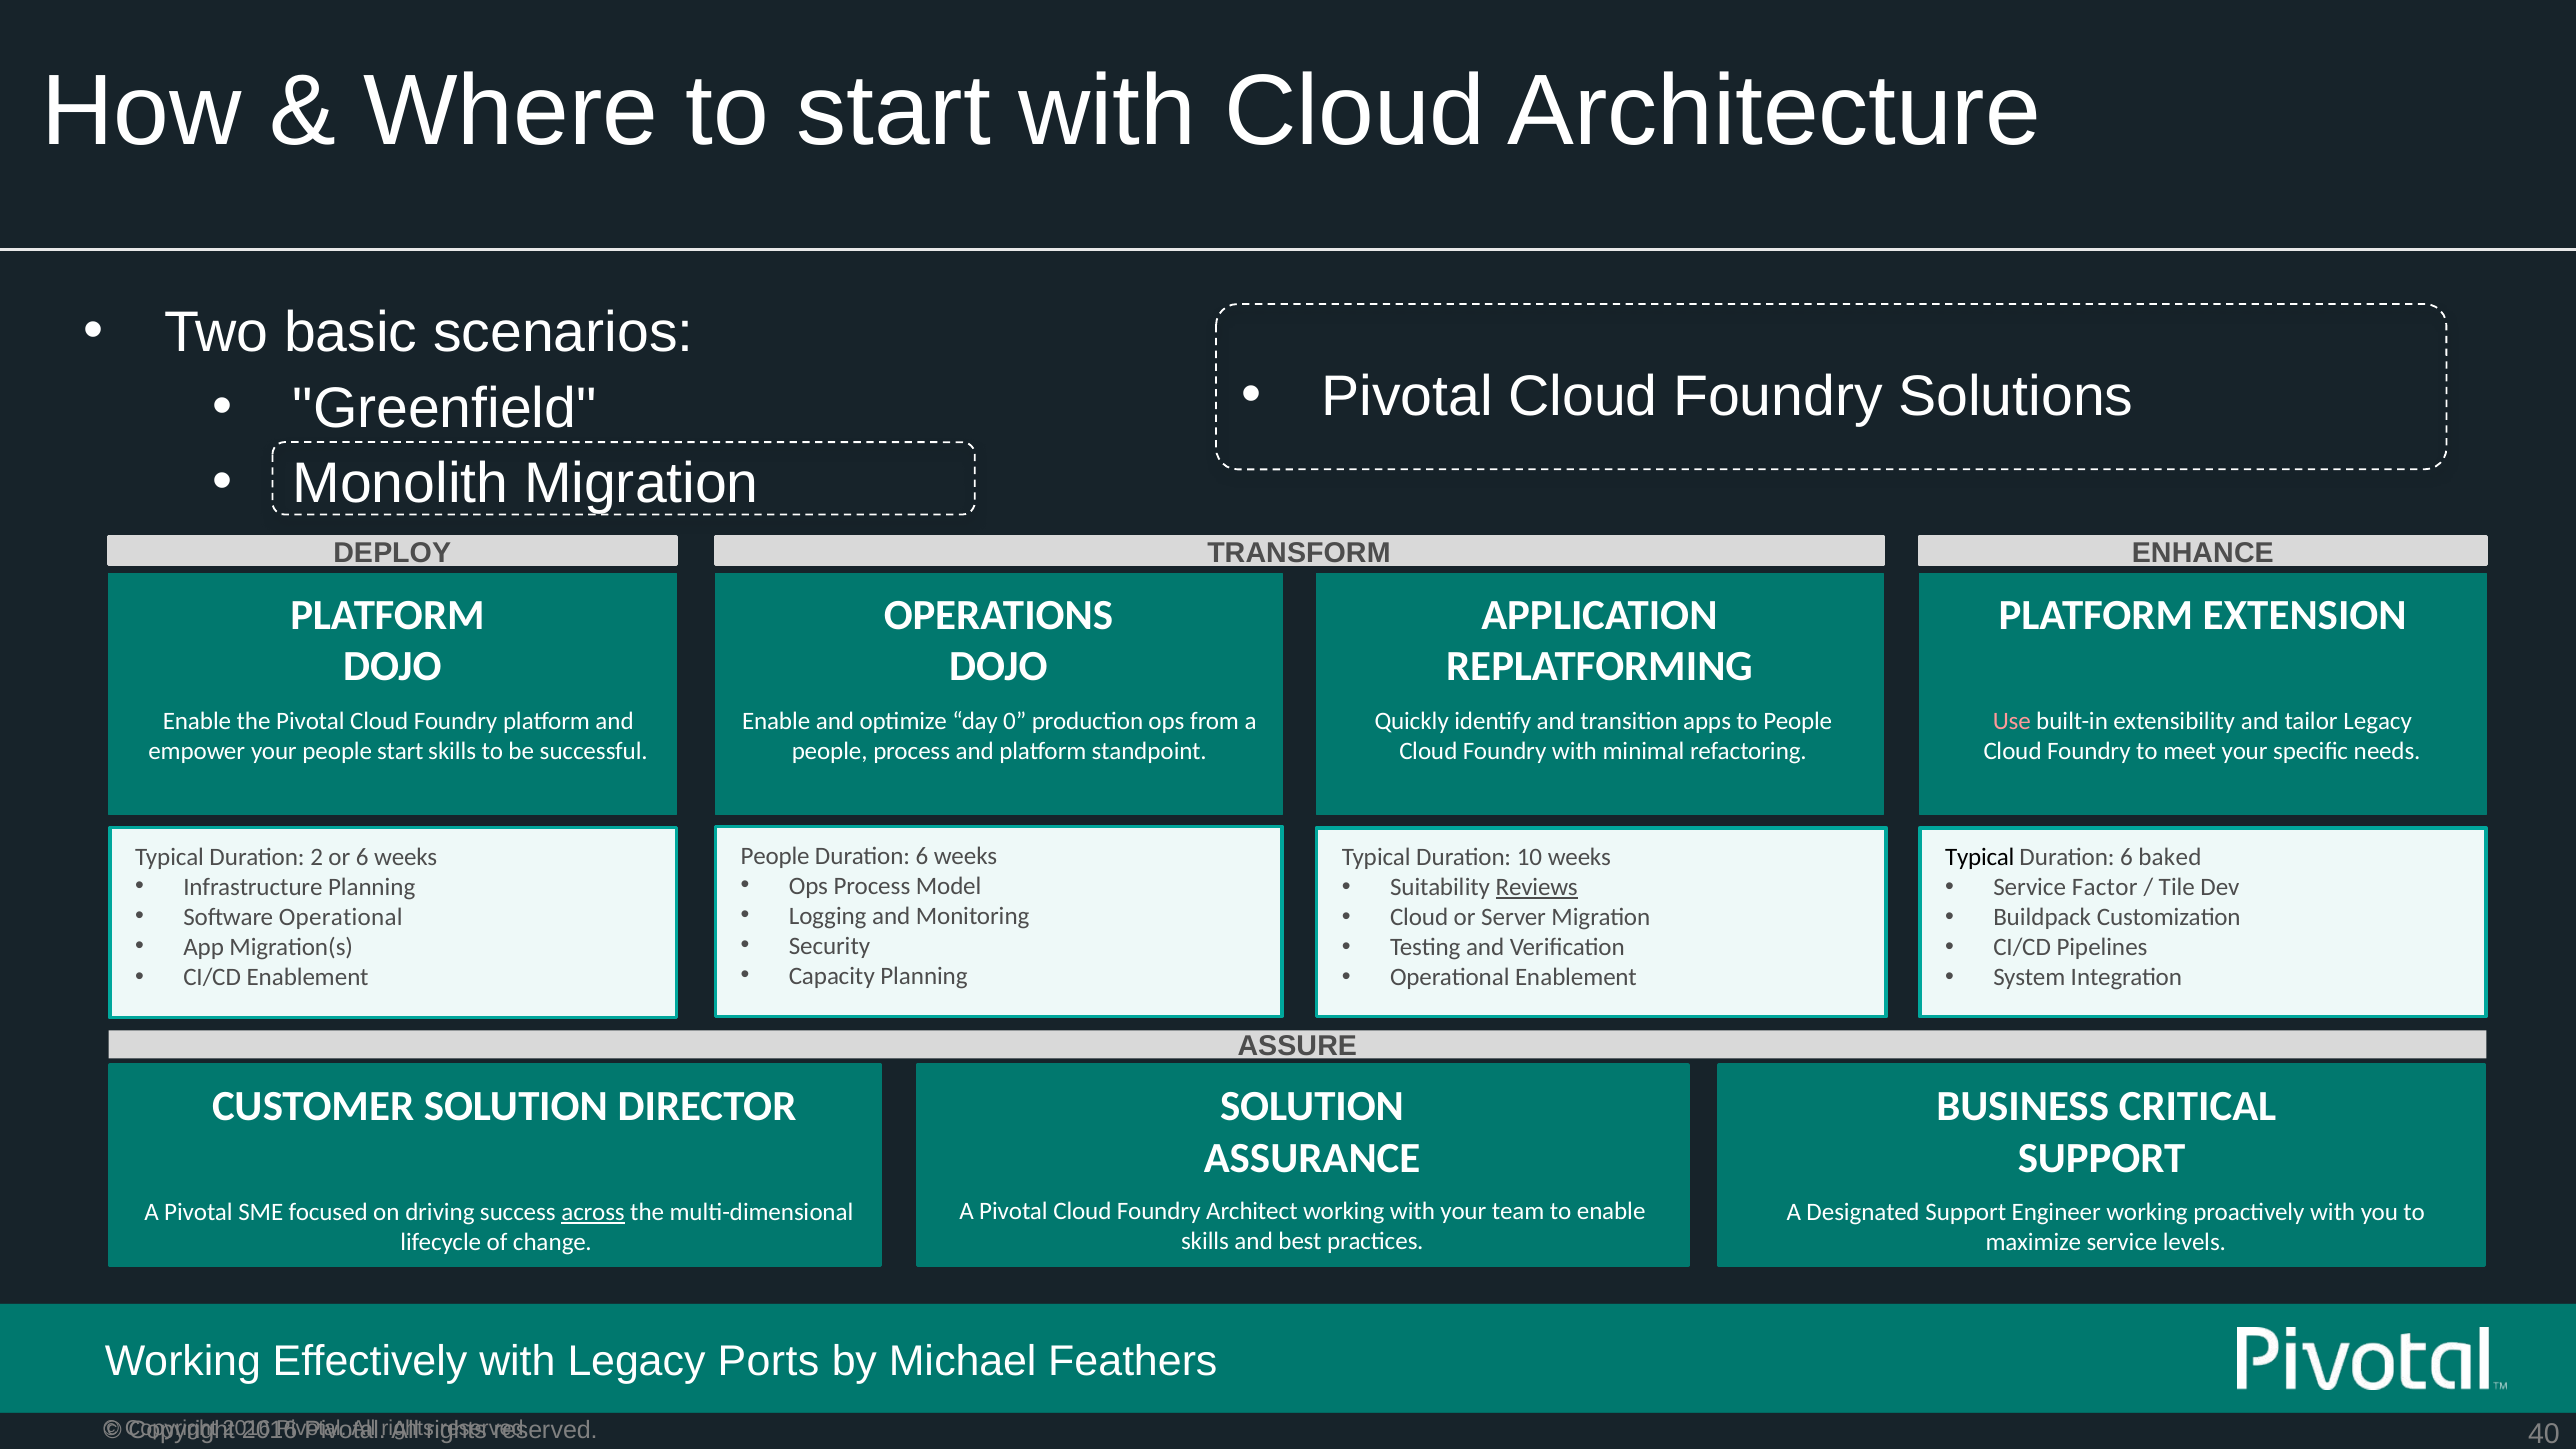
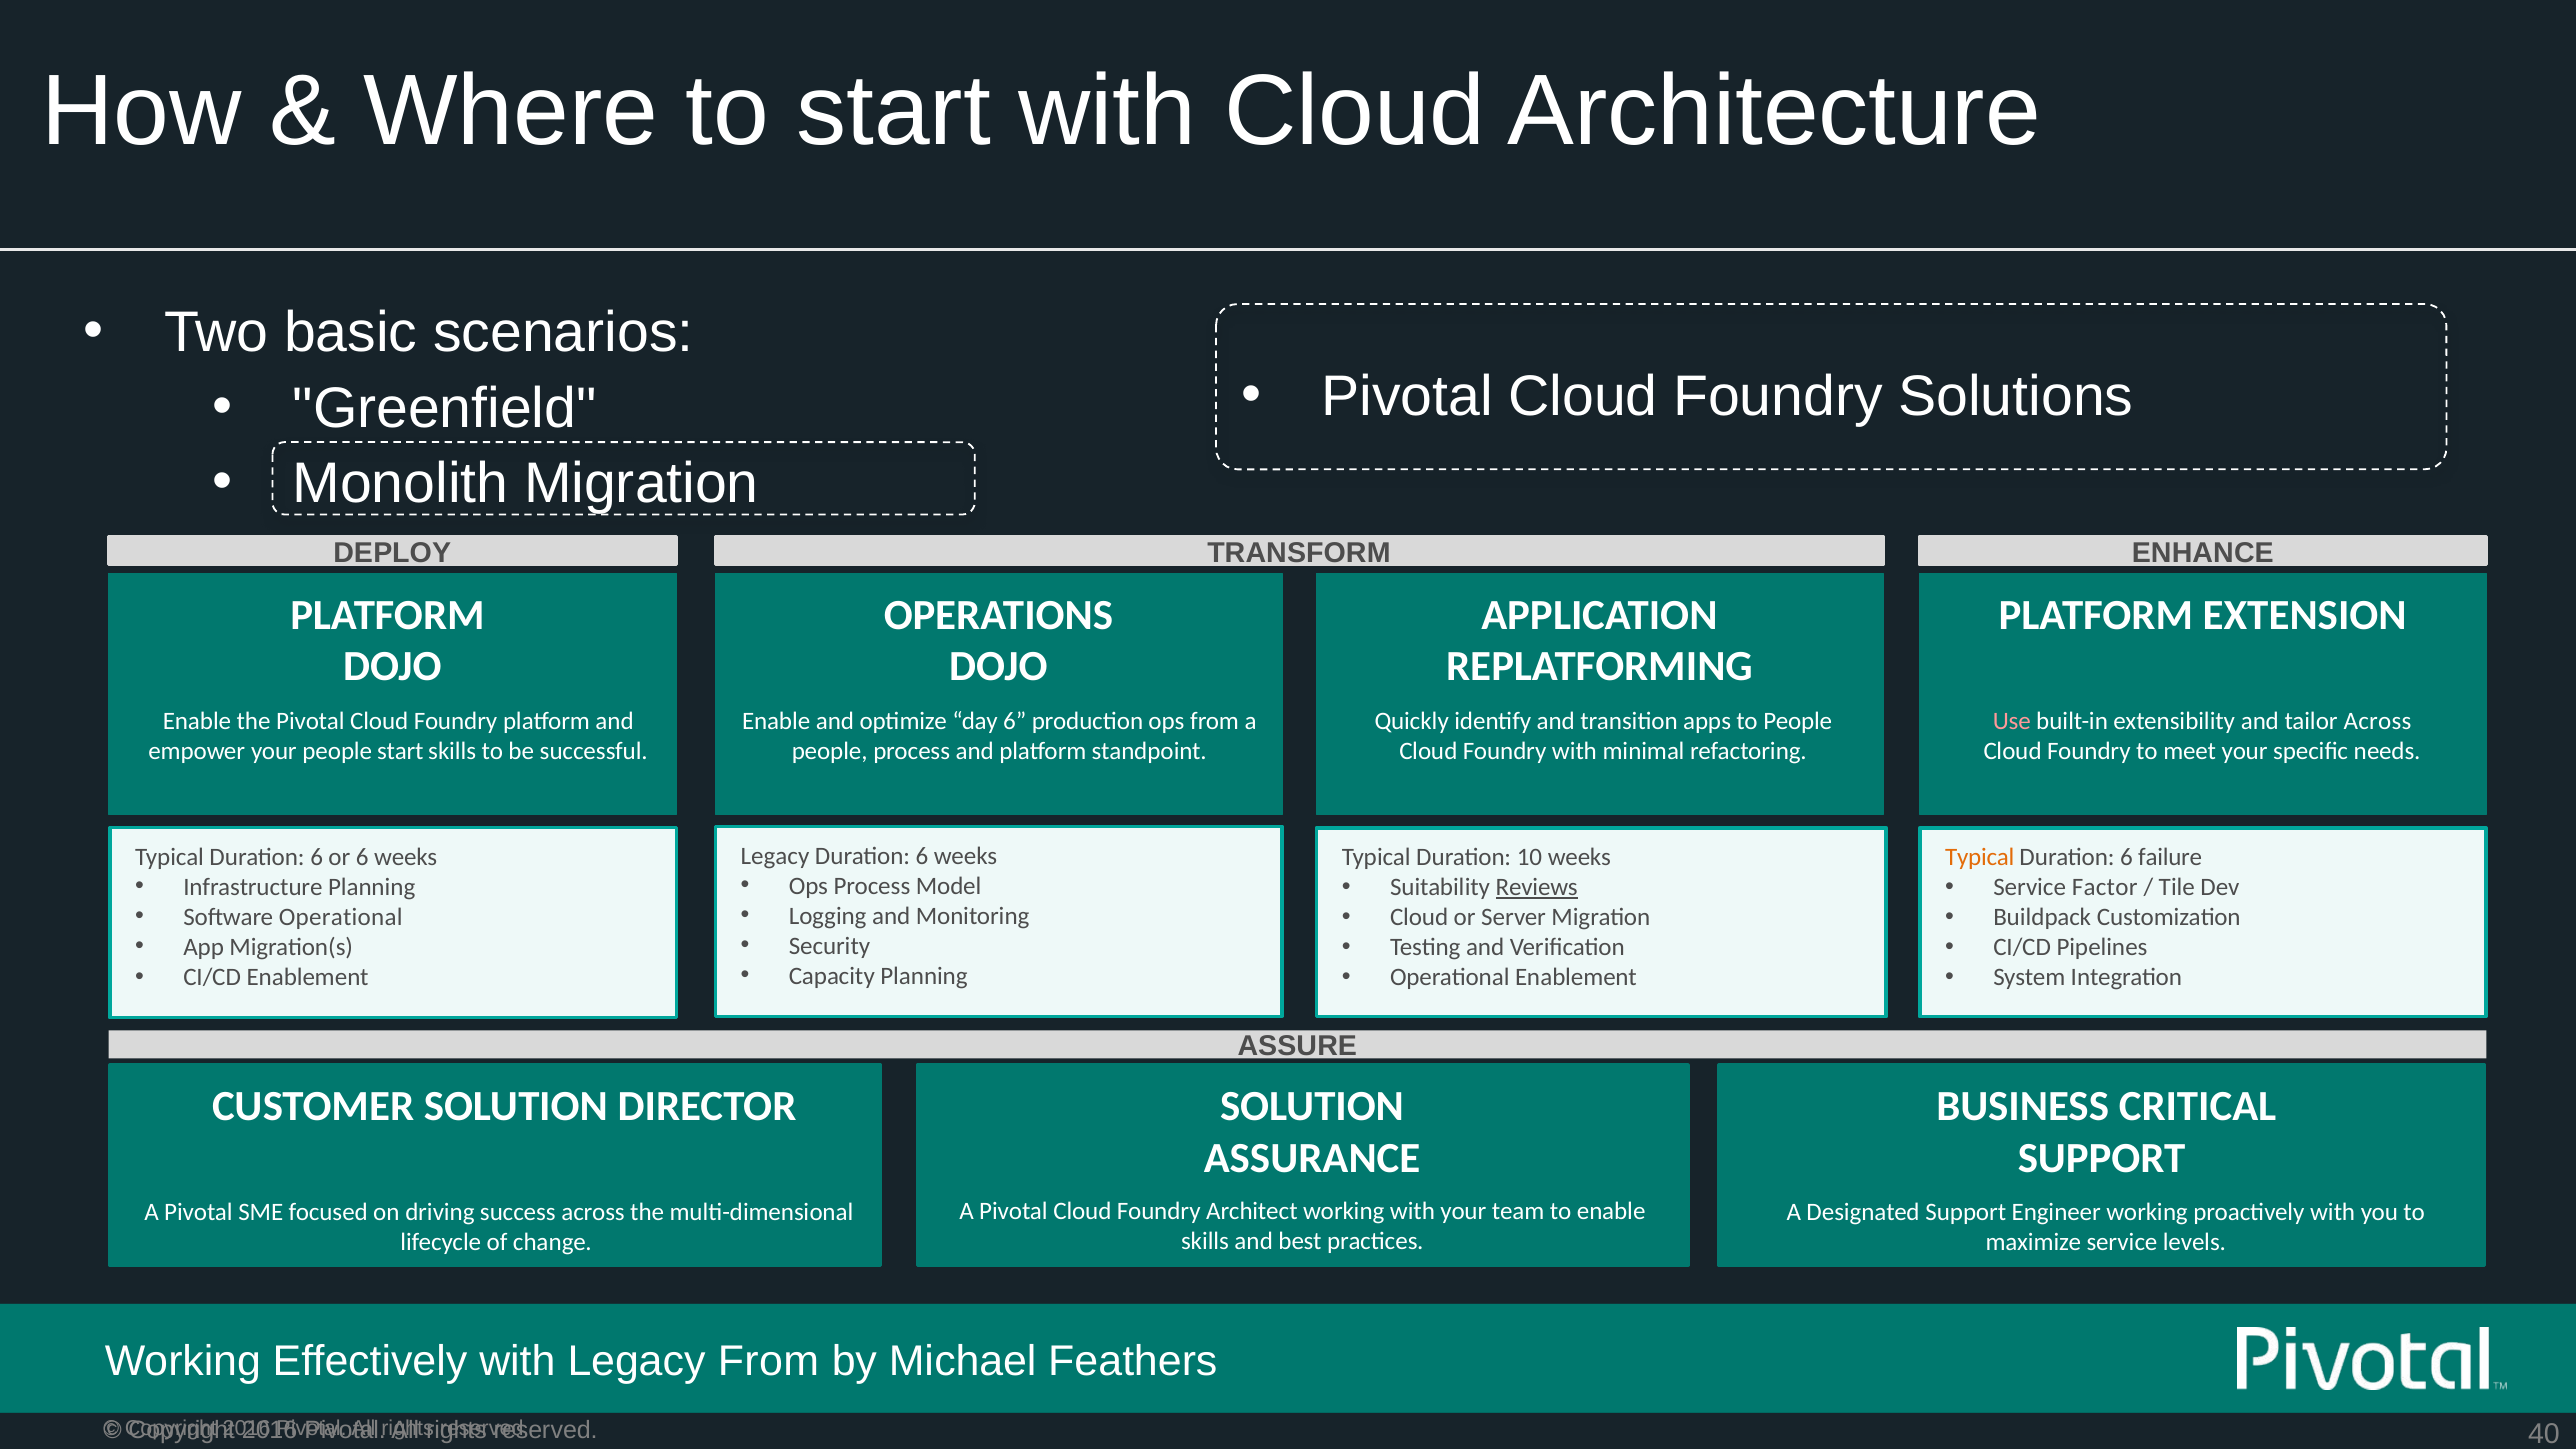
day 0: 0 -> 6
tailor Legacy: Legacy -> Across
People at (775, 856): People -> Legacy
2 at (317, 857): 2 -> 6
Typical at (1980, 857) colour: black -> orange
baked: baked -> failure
across at (593, 1212) underline: present -> none
Legacy Ports: Ports -> From
